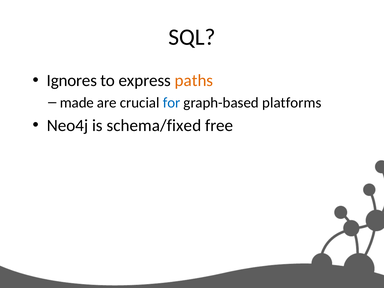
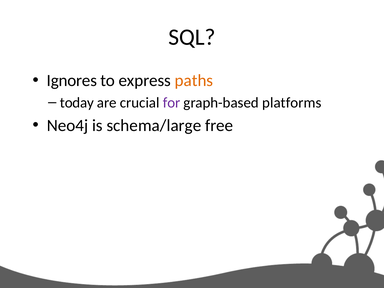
made: made -> today
for colour: blue -> purple
schema/fixed: schema/fixed -> schema/large
